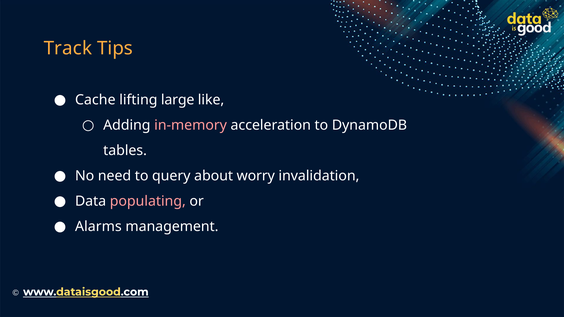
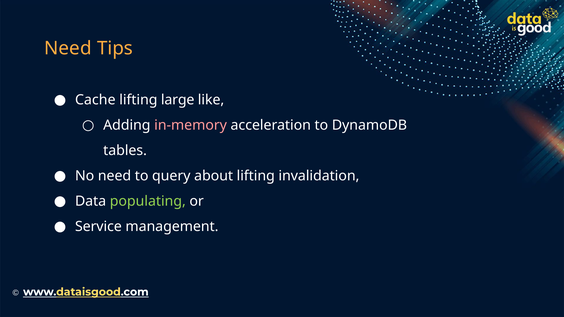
Track at (68, 48): Track -> Need
about worry: worry -> lifting
populating colour: pink -> light green
Alarms: Alarms -> Service
